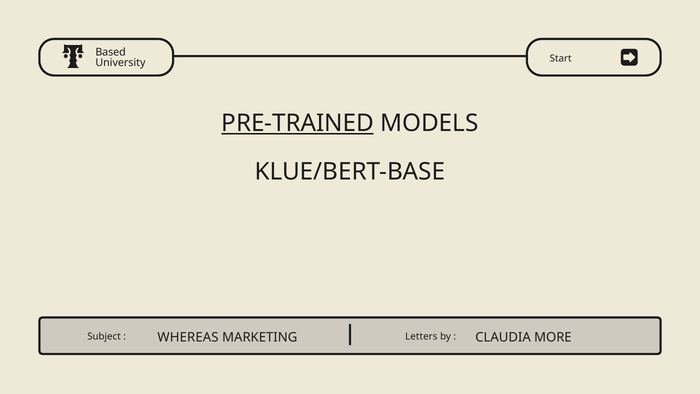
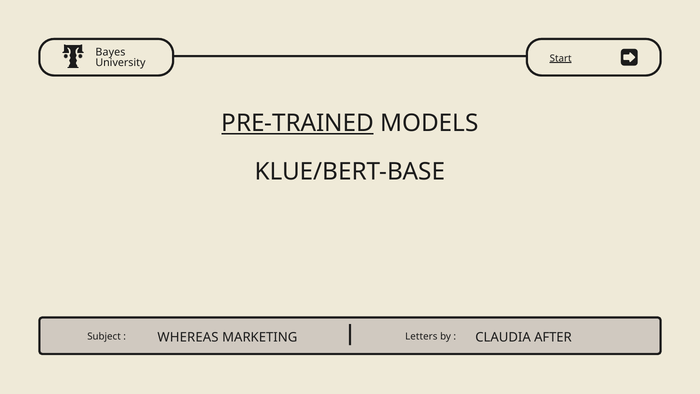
Based: Based -> Bayes
Start underline: none -> present
MORE: MORE -> AFTER
